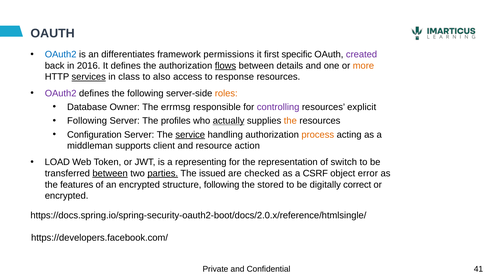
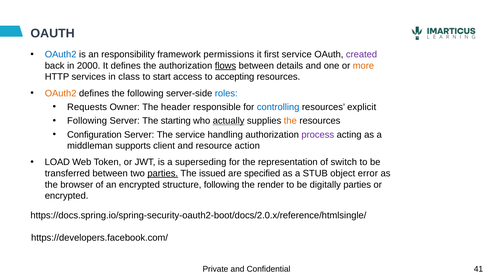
differentiates: differentiates -> responsibility
first specific: specific -> service
2016: 2016 -> 2000
services underline: present -> none
also: also -> start
response: response -> accepting
OAuth2 at (61, 93) colour: purple -> orange
roles colour: orange -> blue
Database: Database -> Requests
errmsg: errmsg -> header
controlling colour: purple -> blue
profiles: profiles -> starting
service at (190, 135) underline: present -> none
process colour: orange -> purple
representing: representing -> superseding
between at (110, 173) underline: present -> none
checked: checked -> specified
CSRF: CSRF -> STUB
features: features -> browser
stored: stored -> render
digitally correct: correct -> parties
